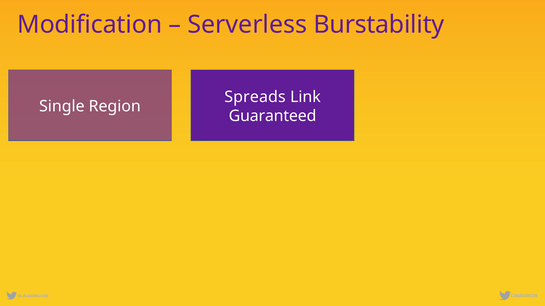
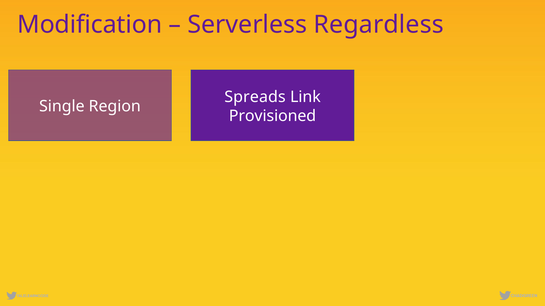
Burstability: Burstability -> Regardless
Guaranteed: Guaranteed -> Provisioned
